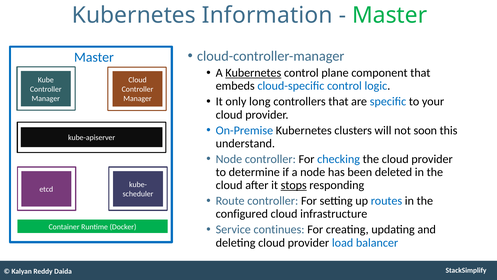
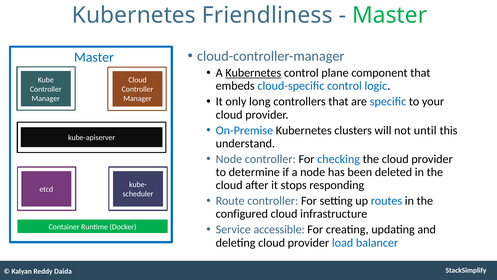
Information: Information -> Friendliness
soon: soon -> until
stops underline: present -> none
continues: continues -> accessible
